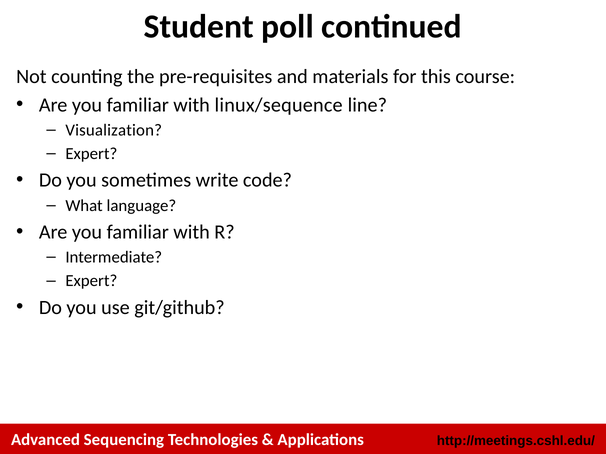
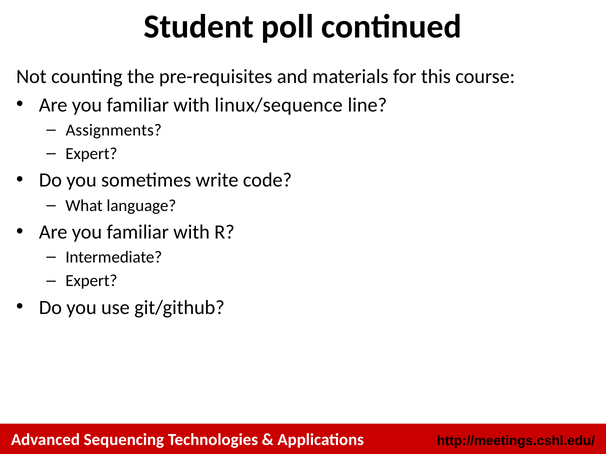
Visualization: Visualization -> Assignments
